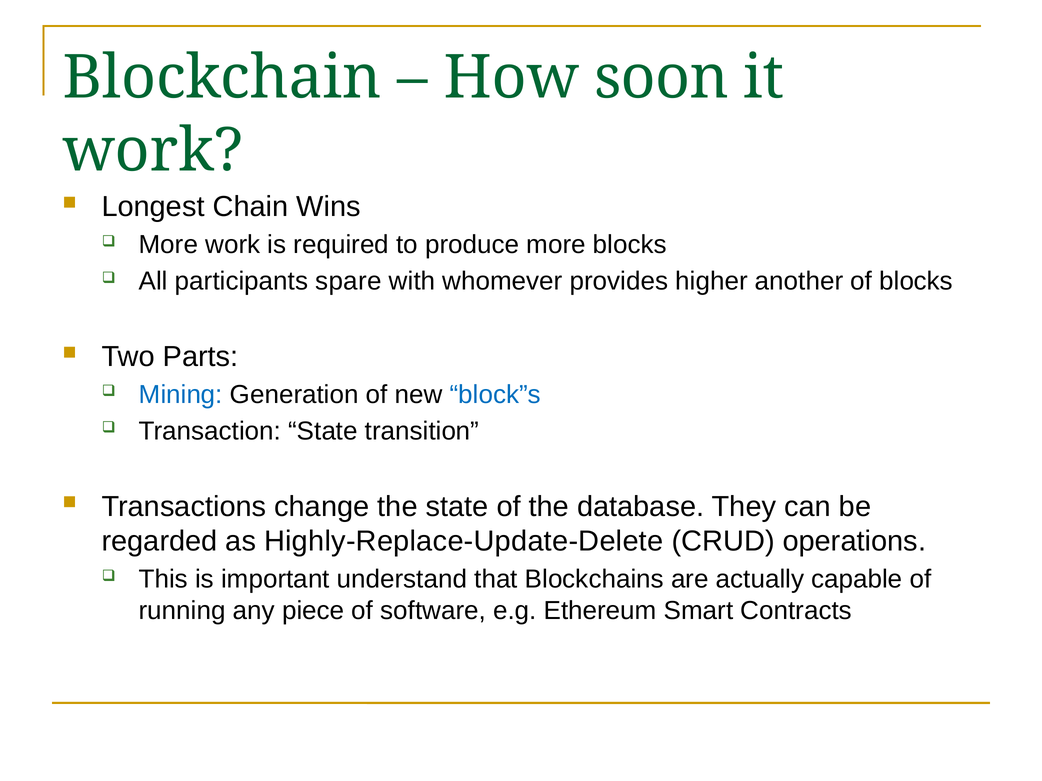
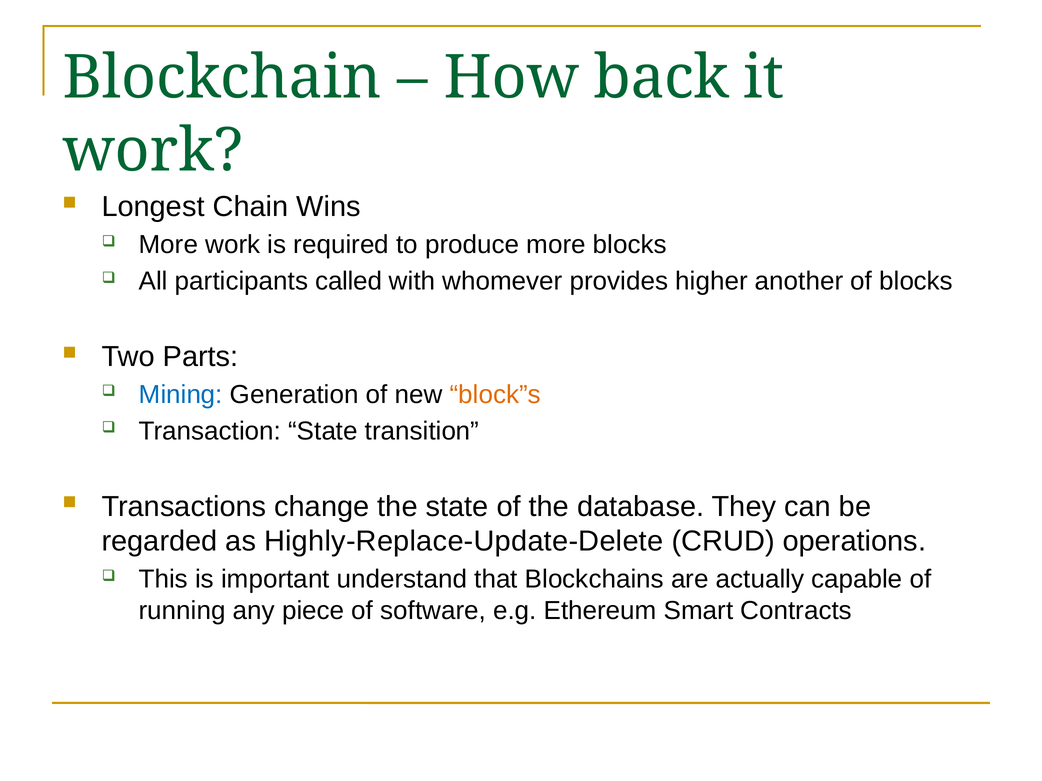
soon: soon -> back
spare: spare -> called
block”s colour: blue -> orange
